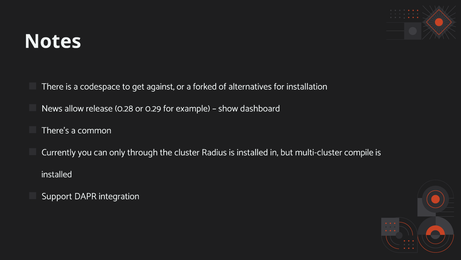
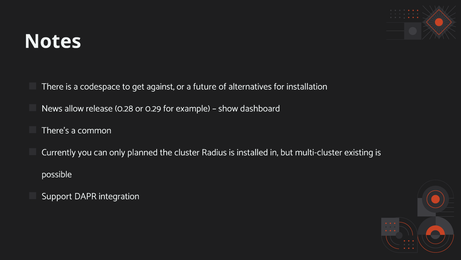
forked: forked -> future
through: through -> planned
compile: compile -> existing
installed at (57, 174): installed -> possible
